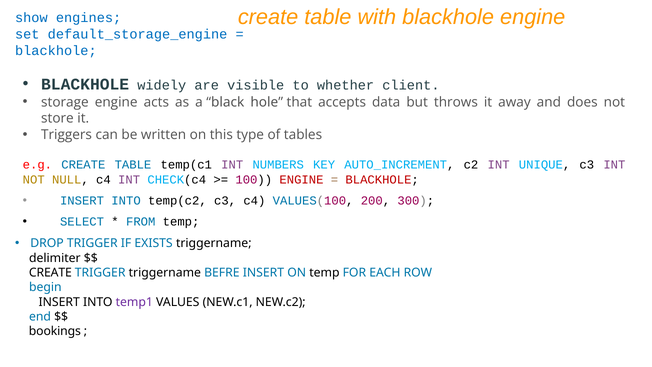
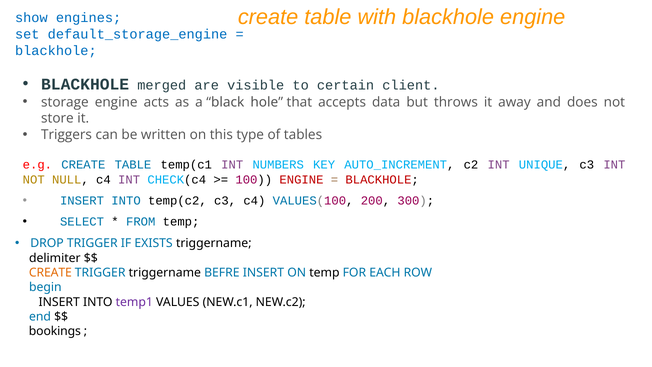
widely: widely -> merged
whether: whether -> certain
CREATE at (50, 273) colour: black -> orange
